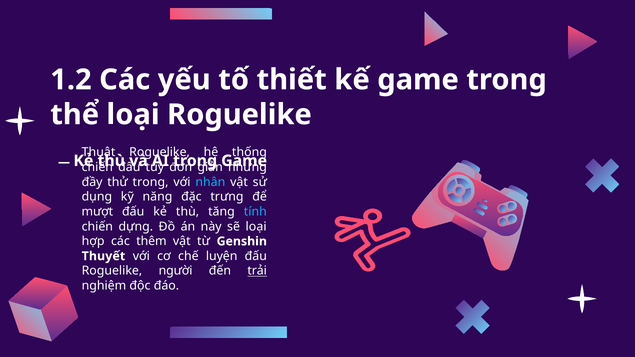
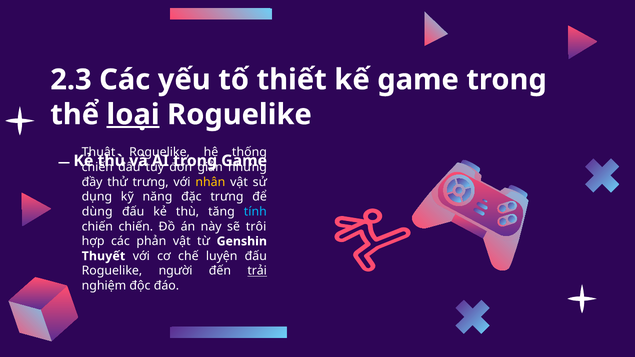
1.2: 1.2 -> 2.3
loại at (133, 115) underline: none -> present
thử trong: trong -> trưng
nhân colour: light blue -> yellow
mượt: mượt -> dùng
chiến dựng: dựng -> chiến
sẽ loại: loại -> trôi
thêm: thêm -> phản
